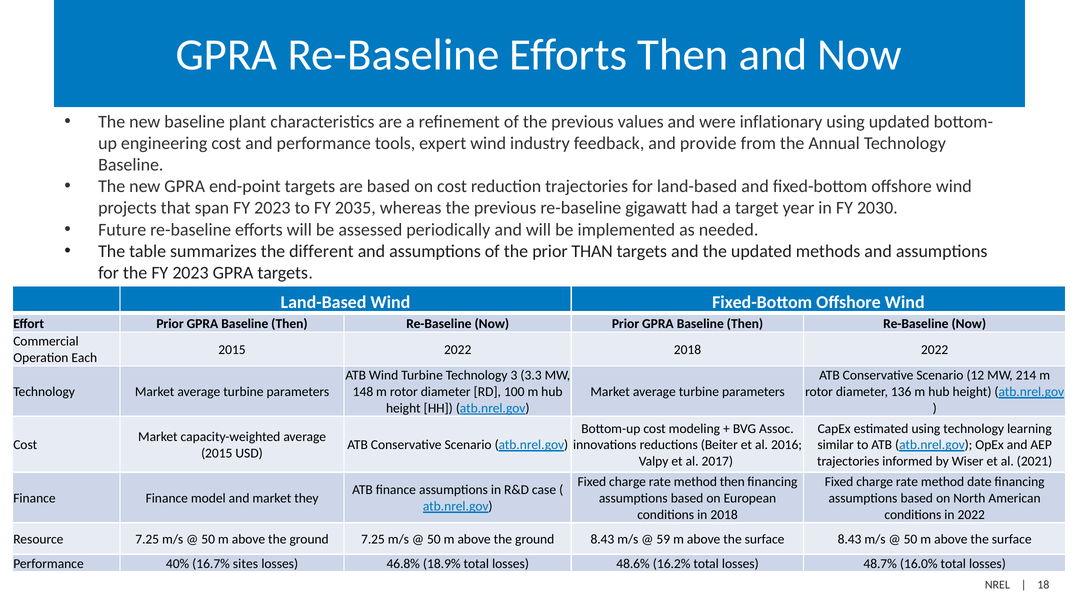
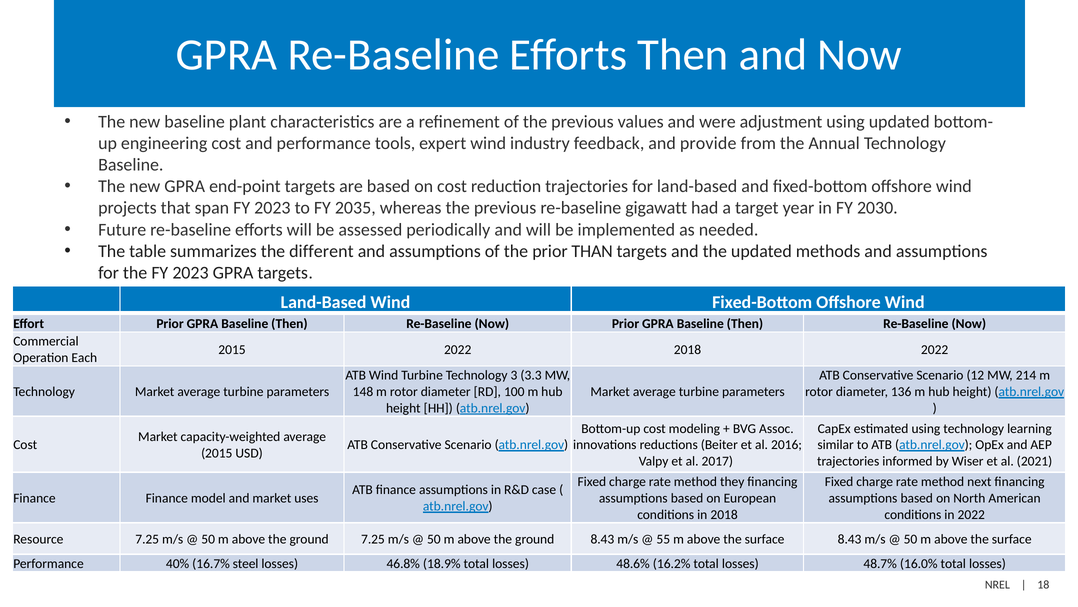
inflationary: inflationary -> adjustment
method then: then -> they
date: date -> next
they: they -> uses
59: 59 -> 55
sites: sites -> steel
